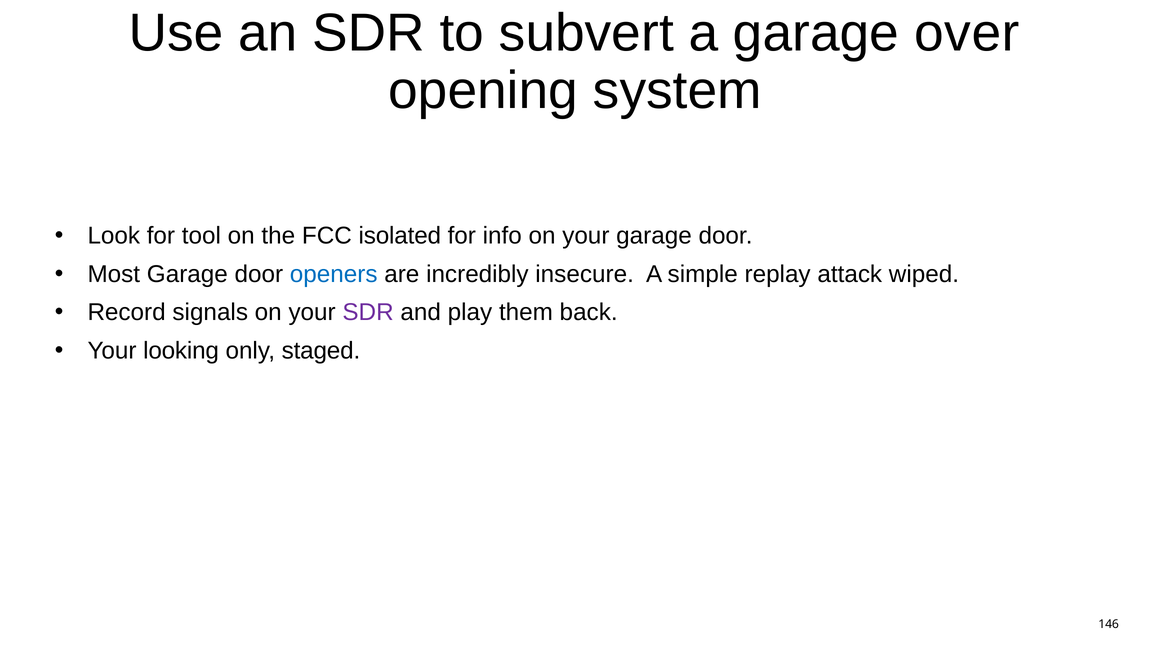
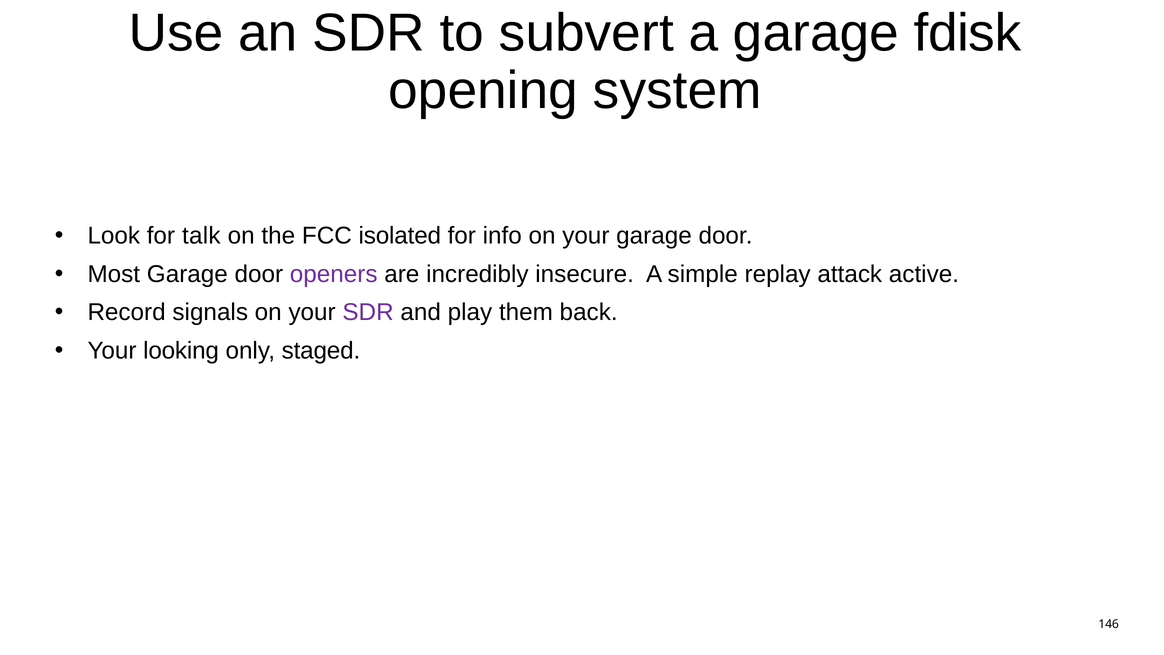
over: over -> fdisk
tool: tool -> talk
openers colour: blue -> purple
wiped: wiped -> active
